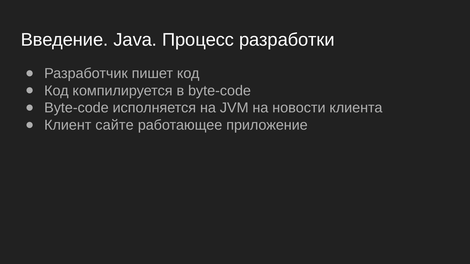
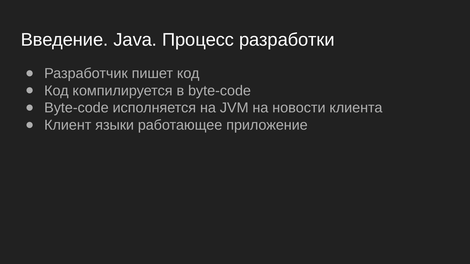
сайте: сайте -> языки
